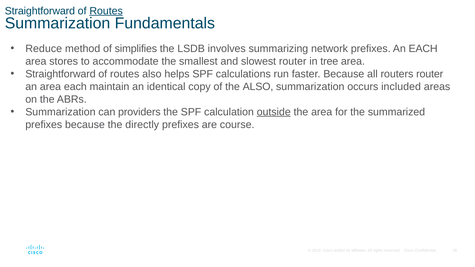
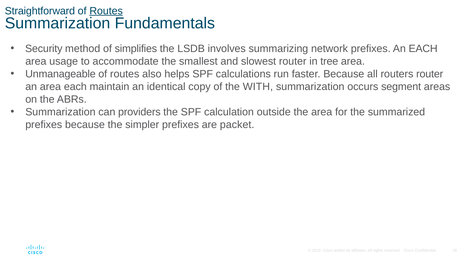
Reduce: Reduce -> Security
stores: stores -> usage
Straightforward at (60, 74): Straightforward -> Unmanageable
the ALSO: ALSO -> WITH
included: included -> segment
outside underline: present -> none
directly: directly -> simpler
course: course -> packet
